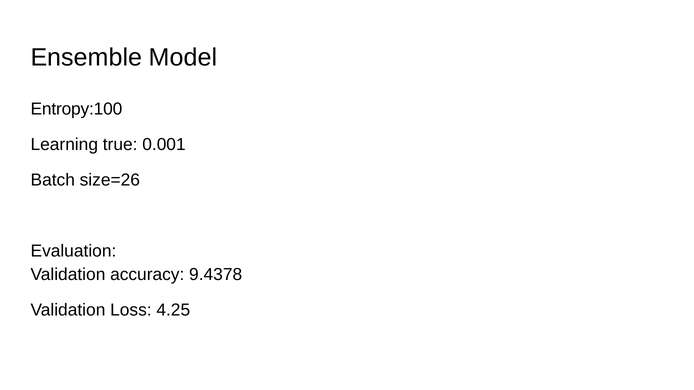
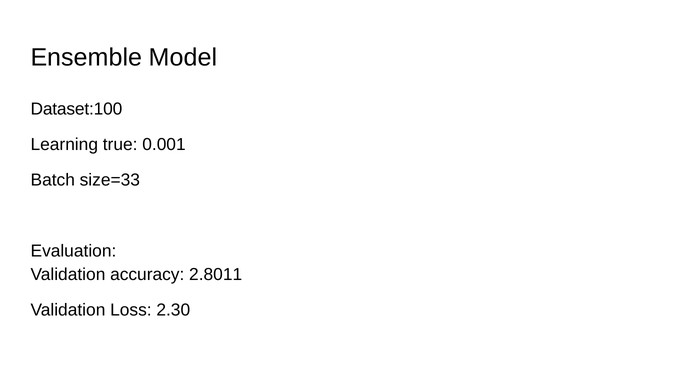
Entropy:100: Entropy:100 -> Dataset:100
size=26: size=26 -> size=33
9.4378: 9.4378 -> 2.8011
4.25: 4.25 -> 2.30
